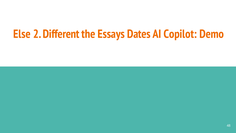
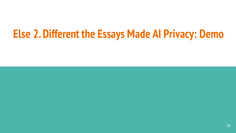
Dates: Dates -> Made
Copilot: Copilot -> Privacy
